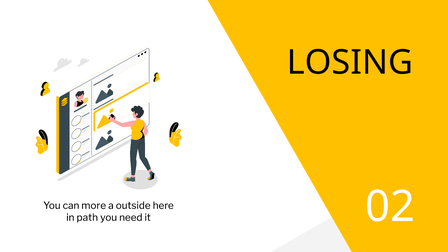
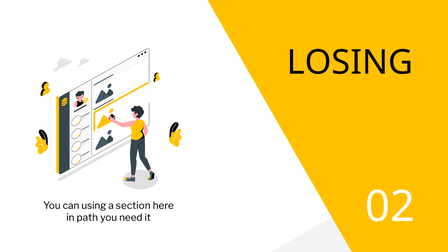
more: more -> using
outside: outside -> section
